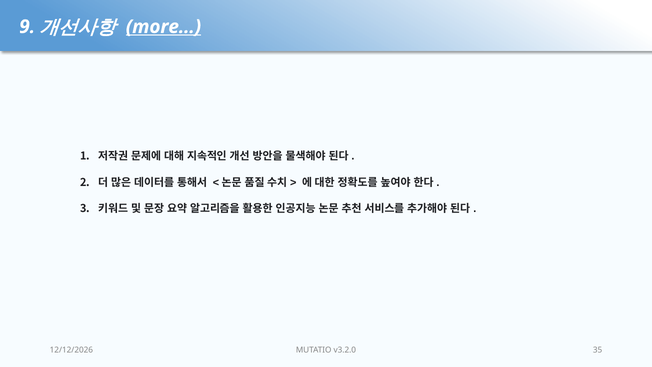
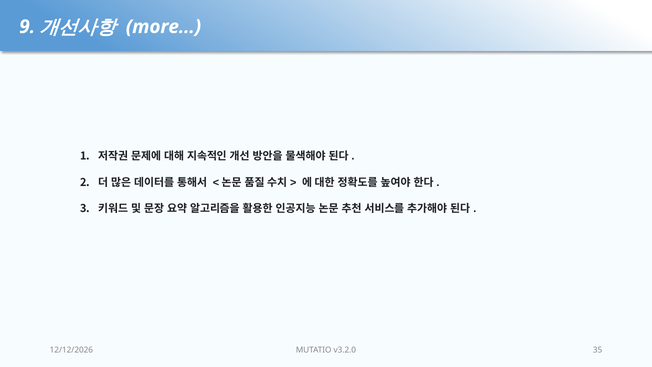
more… underline: present -> none
